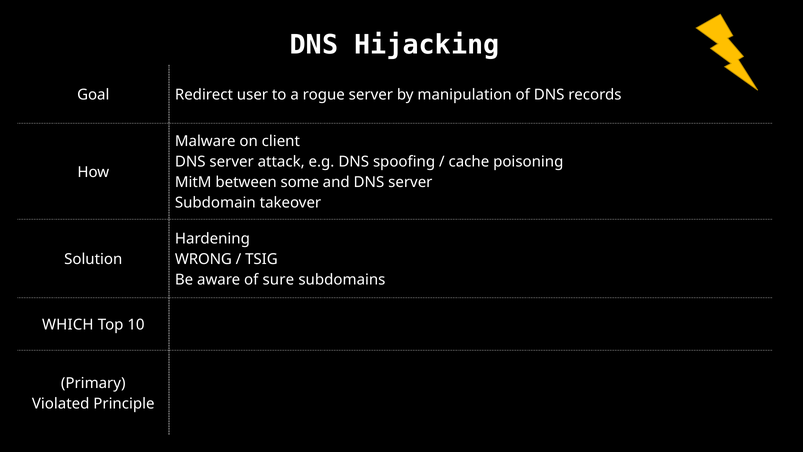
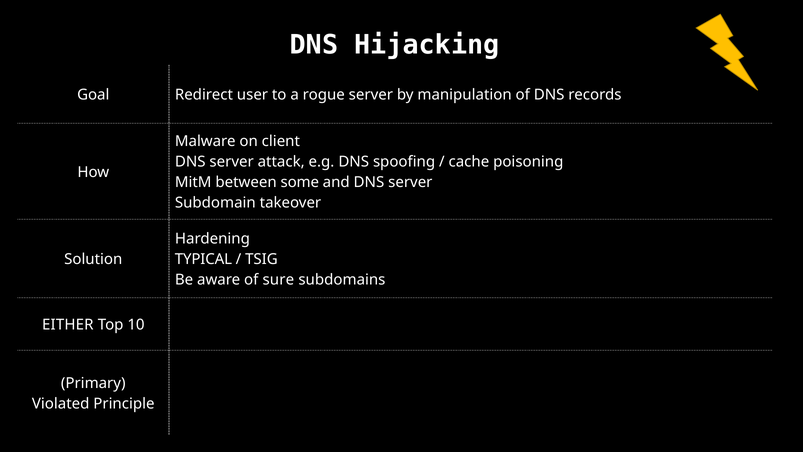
WRONG: WRONG -> TYPICAL
WHICH: WHICH -> EITHER
